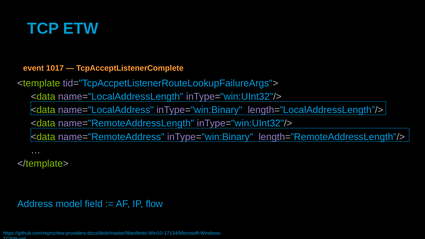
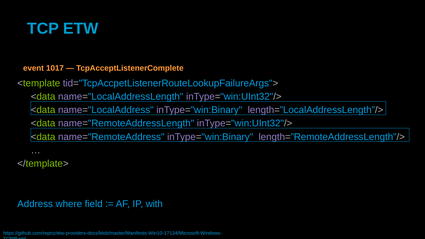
model: model -> where
flow: flow -> with
